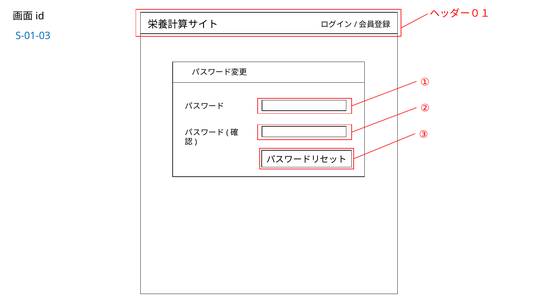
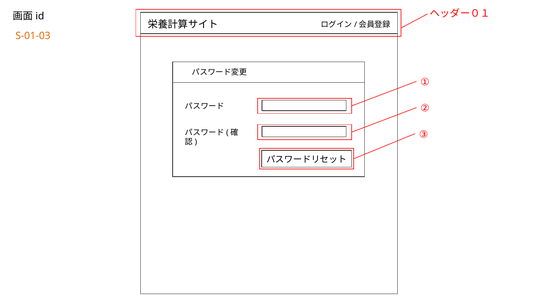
S-01-03 colour: blue -> orange
